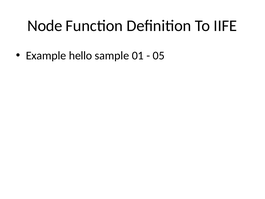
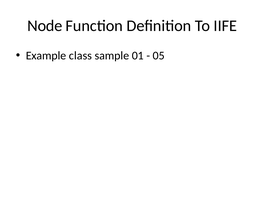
hello: hello -> class
